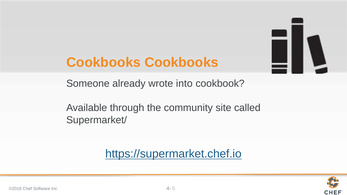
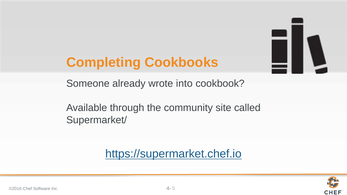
Cookbooks at (104, 62): Cookbooks -> Completing
